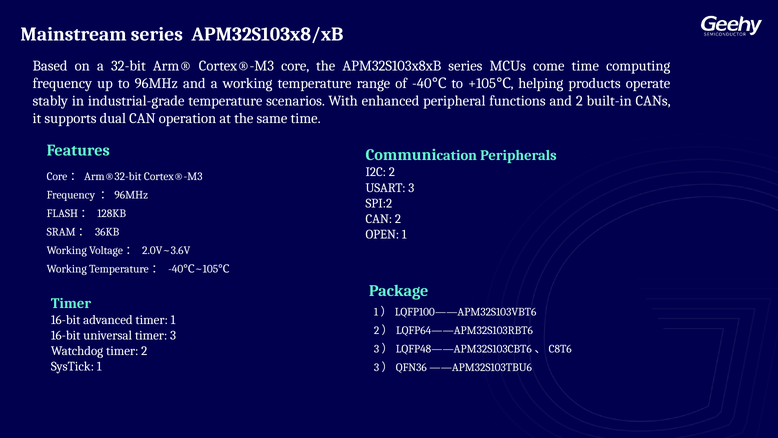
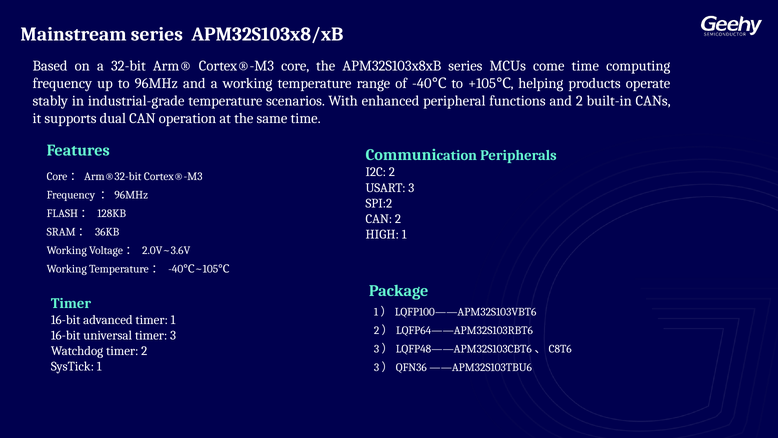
OPEN: OPEN -> HIGH
